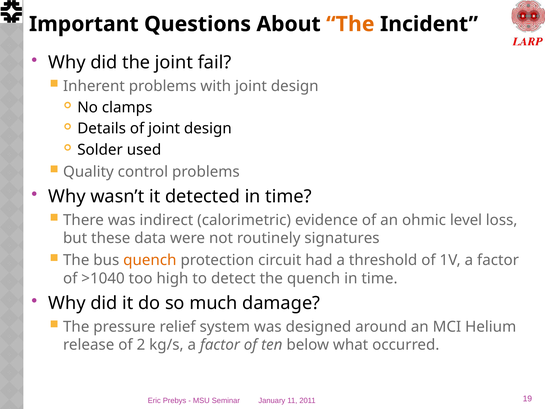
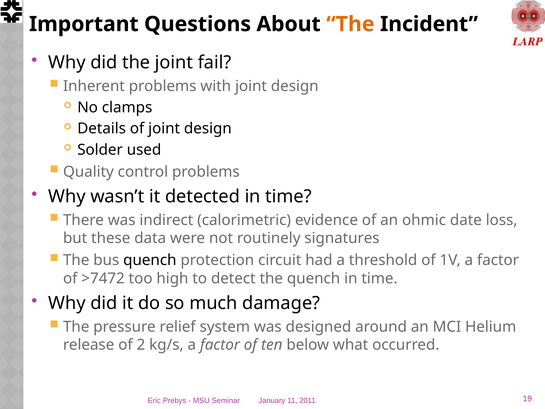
level: level -> date
quench at (150, 260) colour: orange -> black
>1040: >1040 -> >7472
